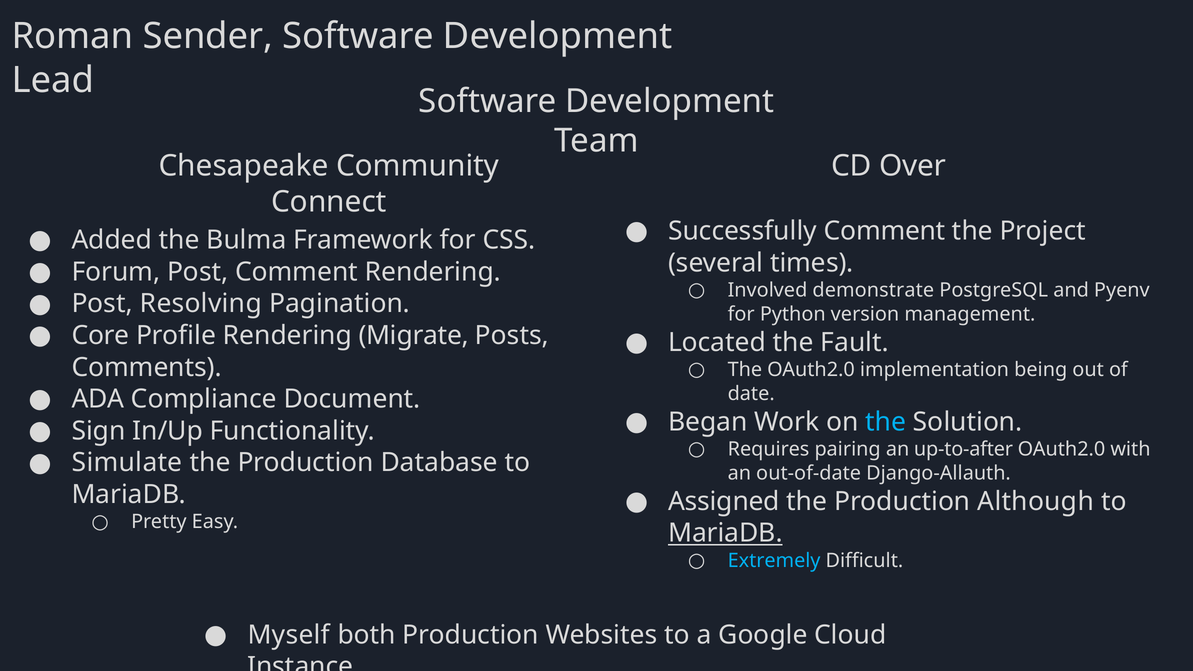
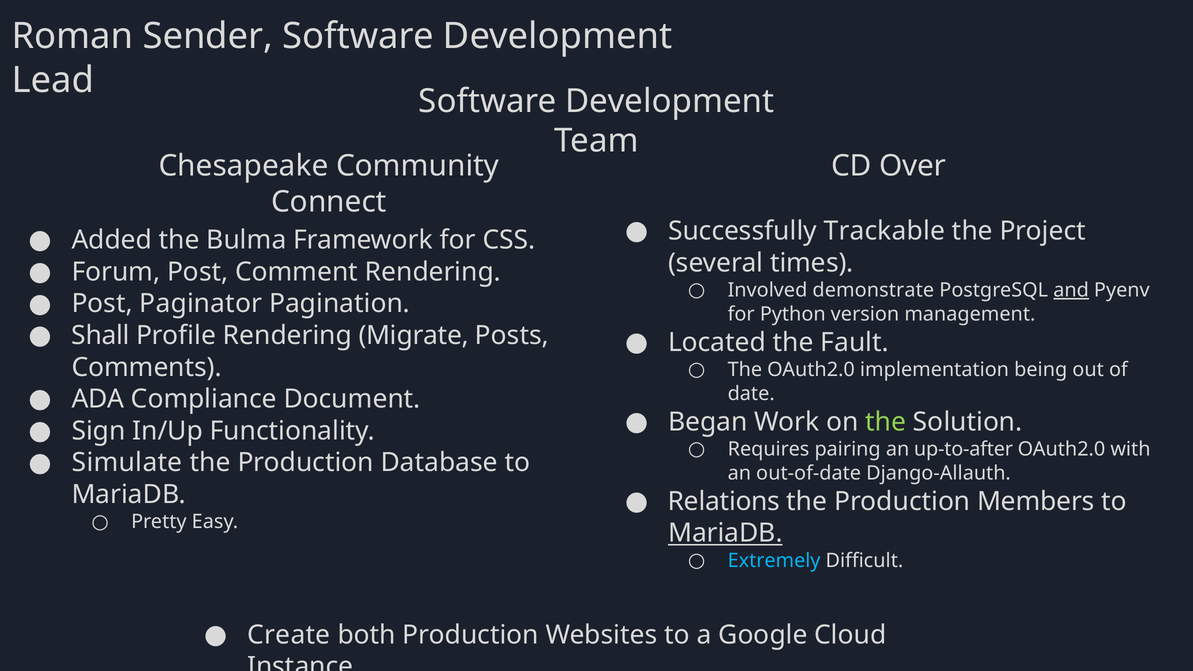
Successfully Comment: Comment -> Trackable
and underline: none -> present
Resolving: Resolving -> Paginator
Core: Core -> Shall
the at (886, 422) colour: light blue -> light green
Assigned: Assigned -> Relations
Although: Although -> Members
Myself: Myself -> Create
